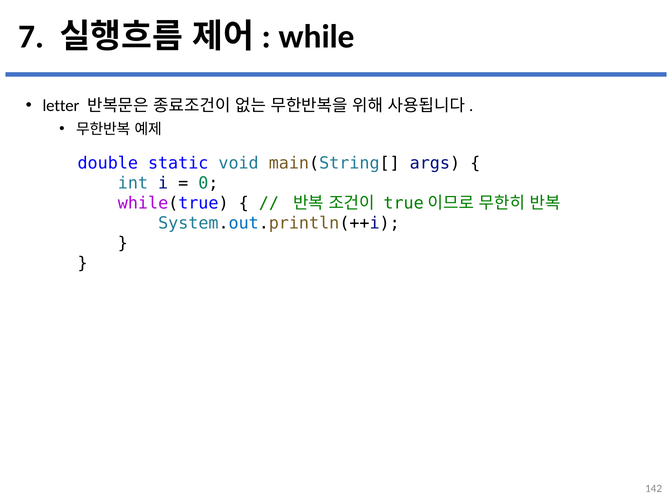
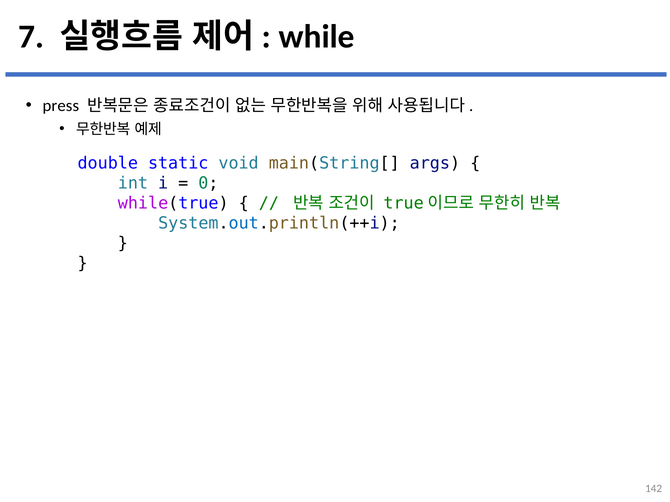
letter: letter -> press
